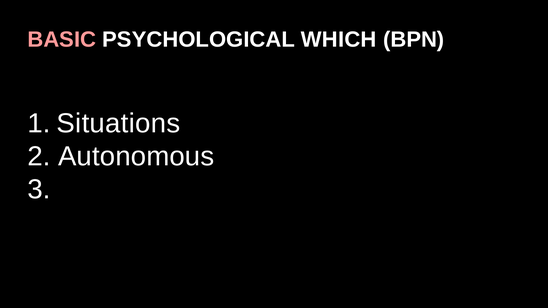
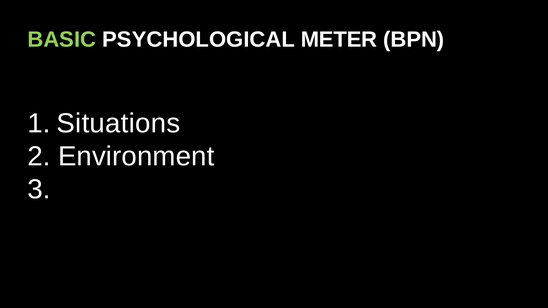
BASIC colour: pink -> light green
WHICH: WHICH -> METER
Autonomous: Autonomous -> Environment
